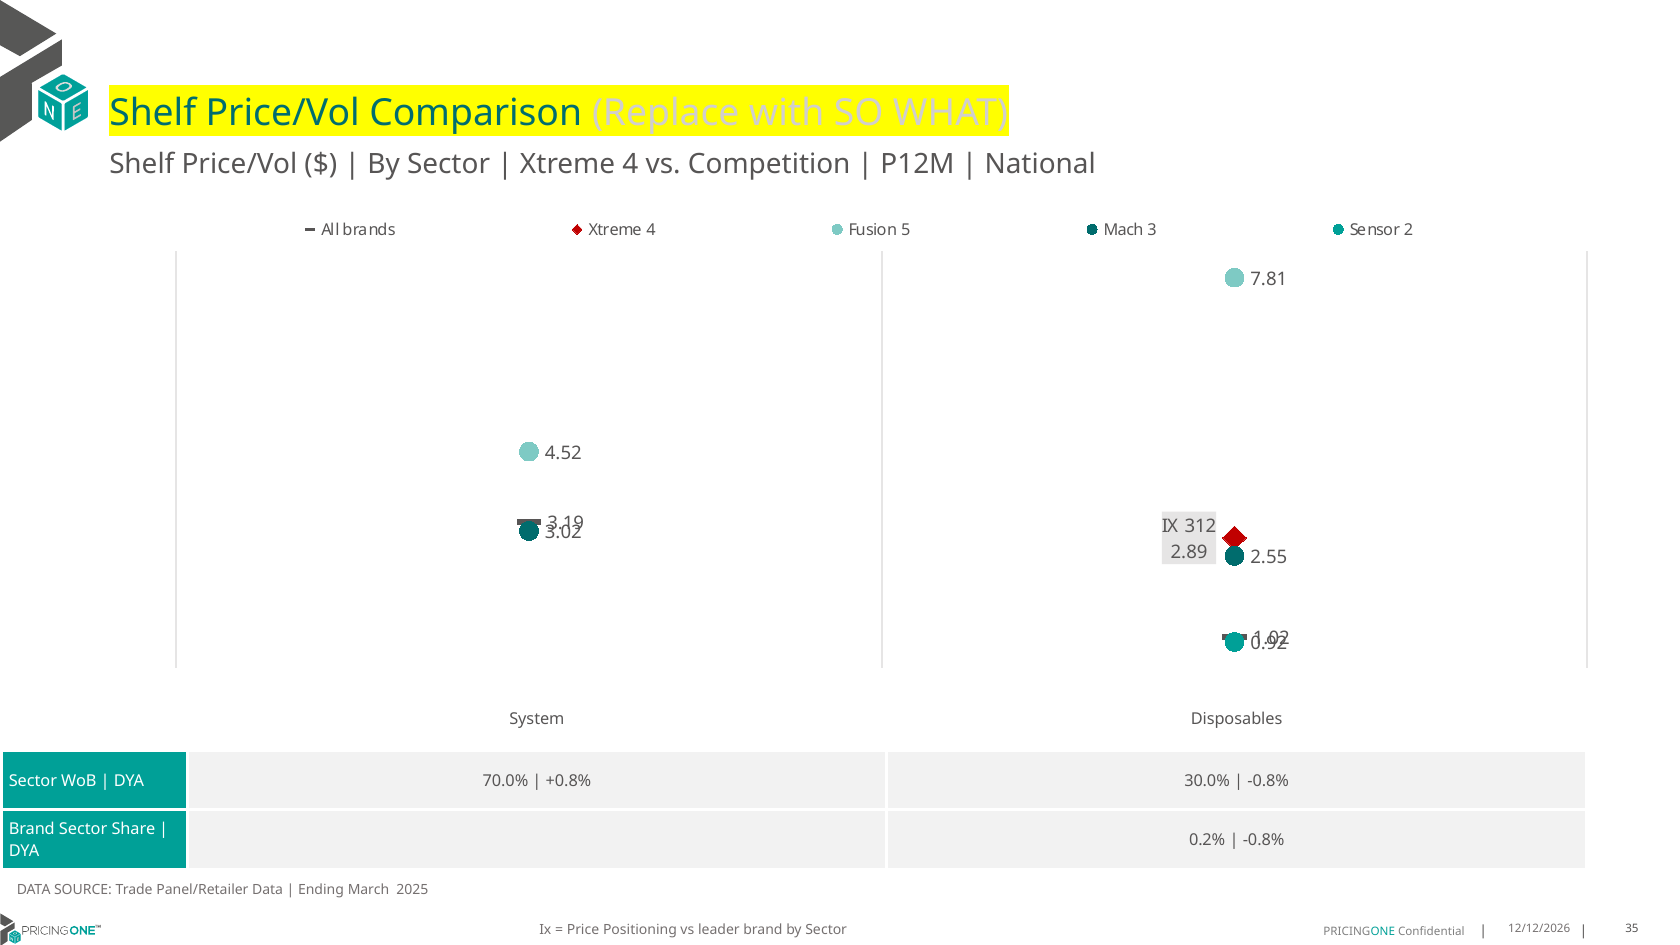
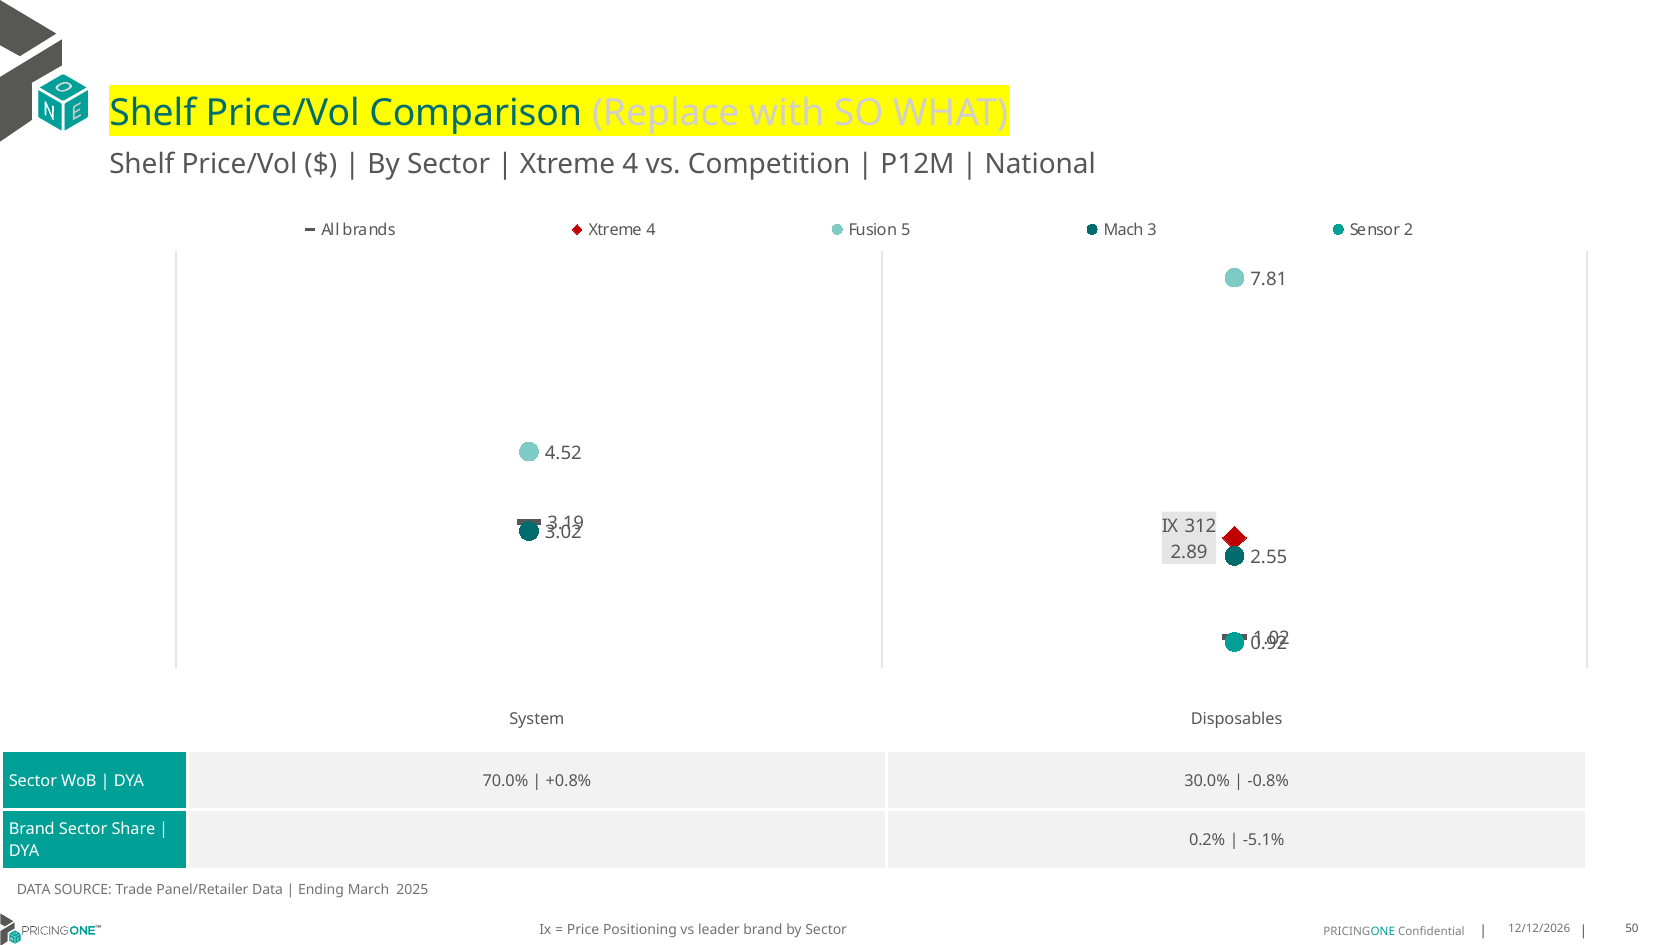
-0.8% at (1264, 841): -0.8% -> -5.1%
35: 35 -> 50
